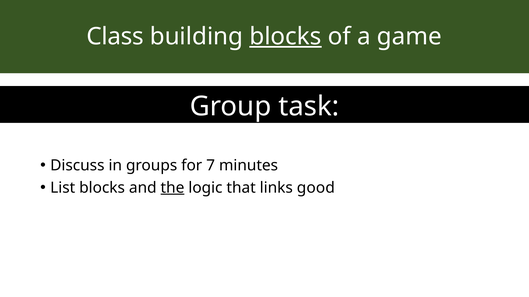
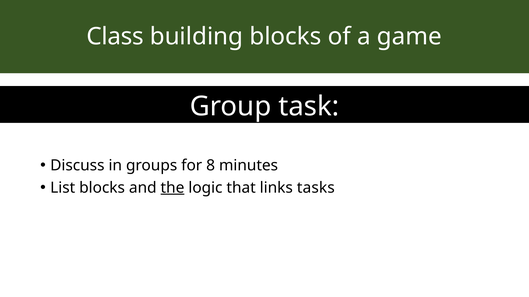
blocks at (285, 37) underline: present -> none
7: 7 -> 8
good: good -> tasks
